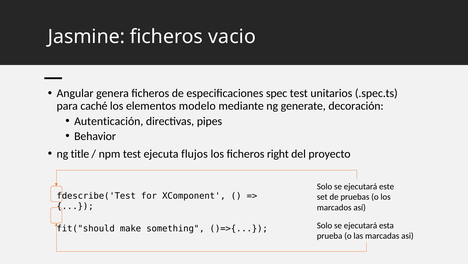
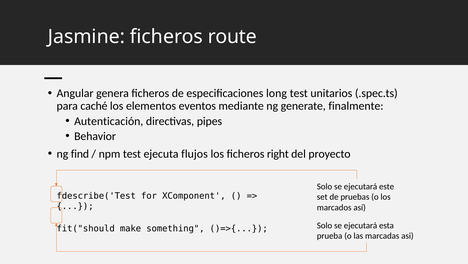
vacio: vacio -> route
spec: spec -> long
modelo: modelo -> eventos
decoración: decoración -> finalmente
title: title -> find
